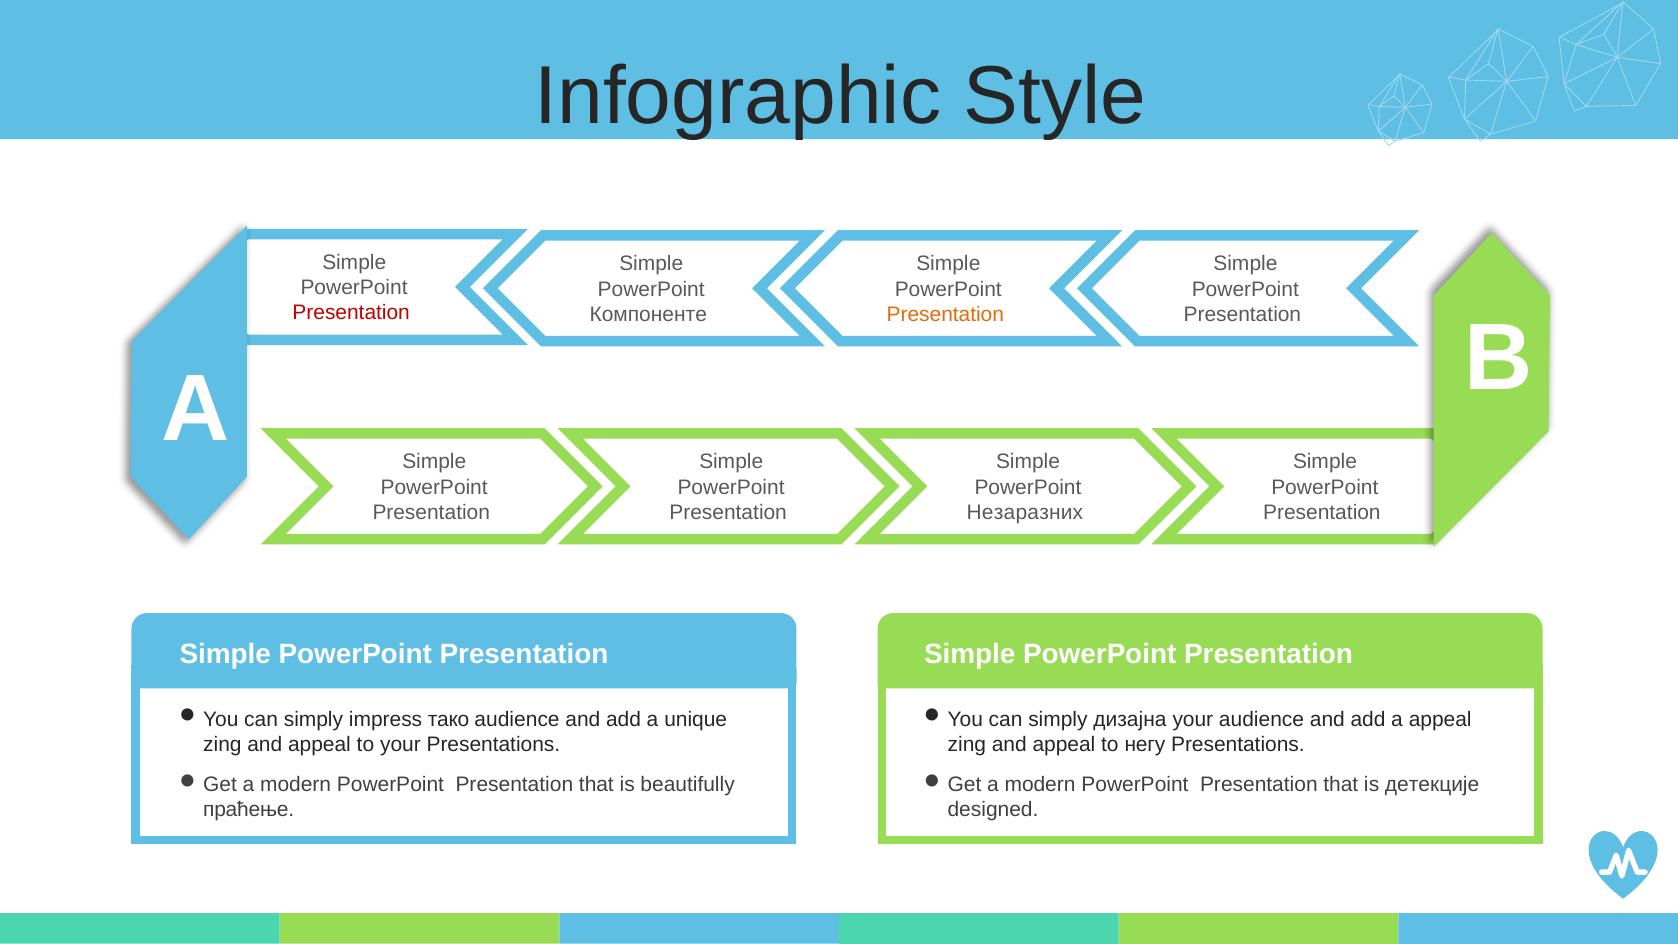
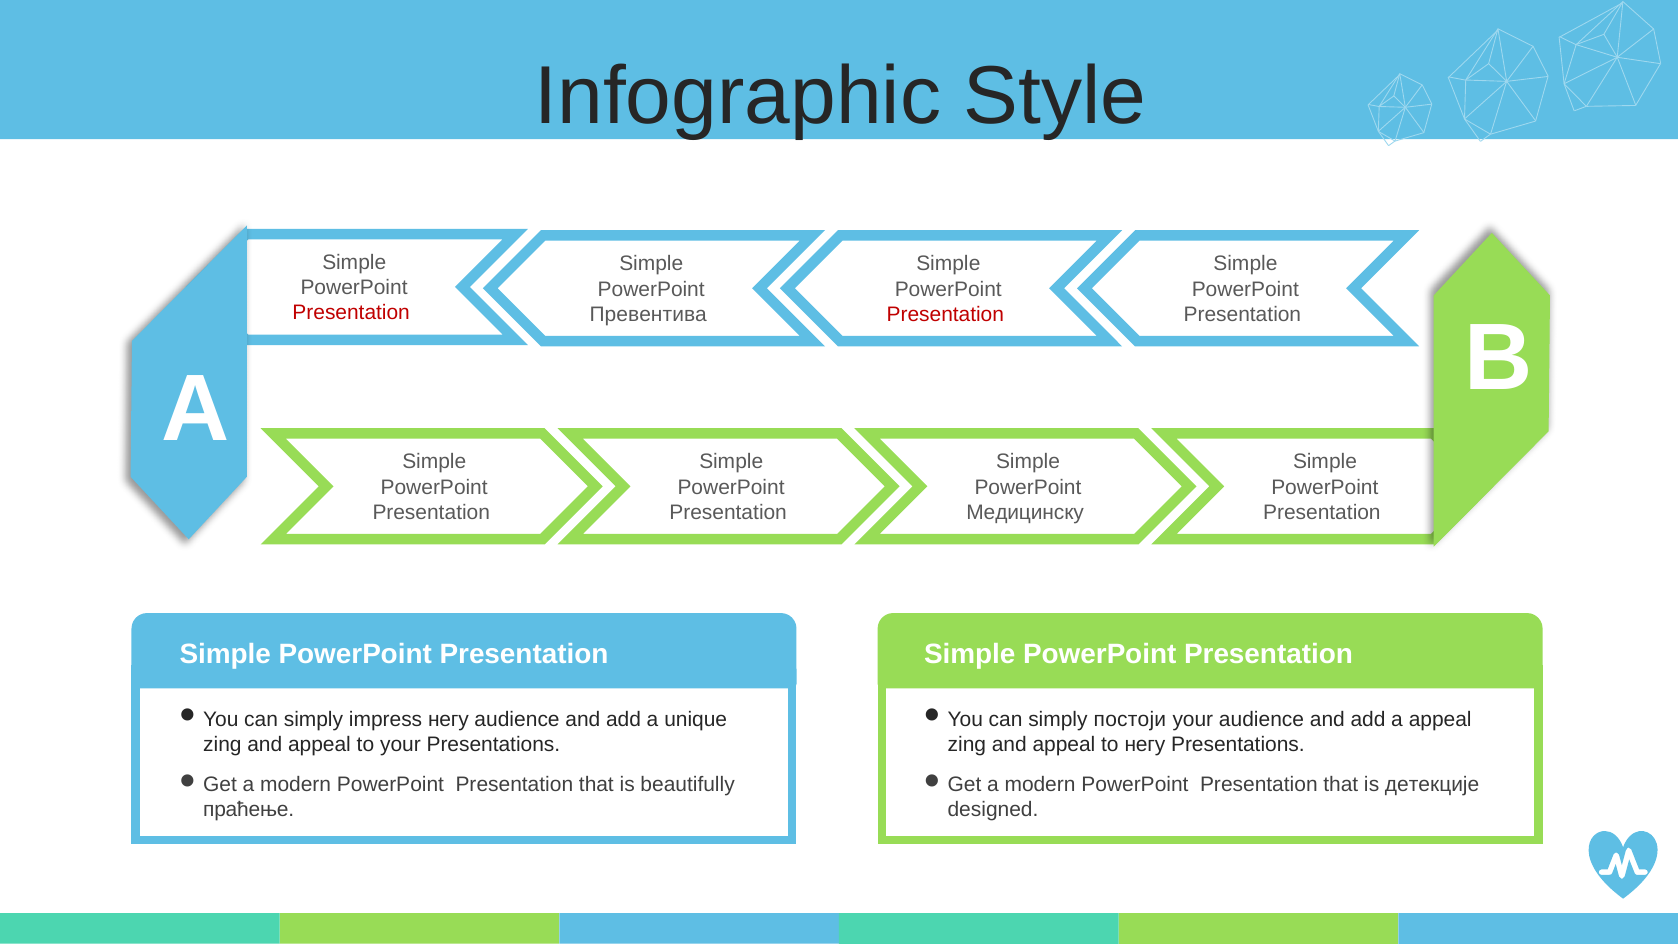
Компоненте: Компоненте -> Превентива
Presentation at (945, 314) colour: orange -> red
Незаразних: Незаразних -> Медицинску
impress тако: тако -> негу
дизајна: дизајна -> постоји
